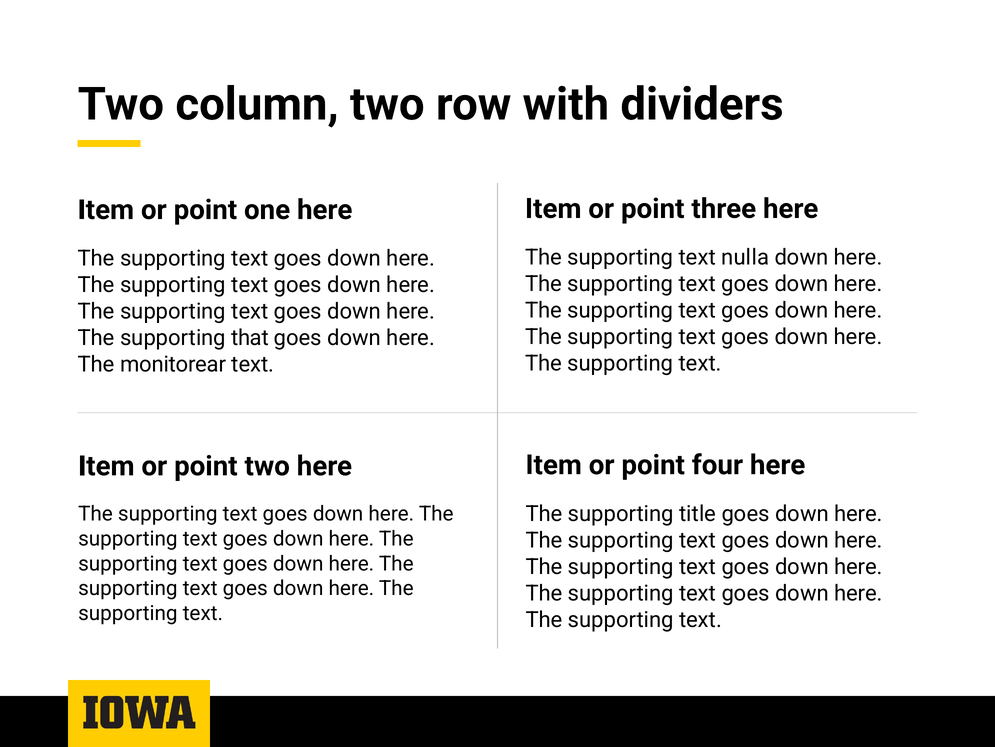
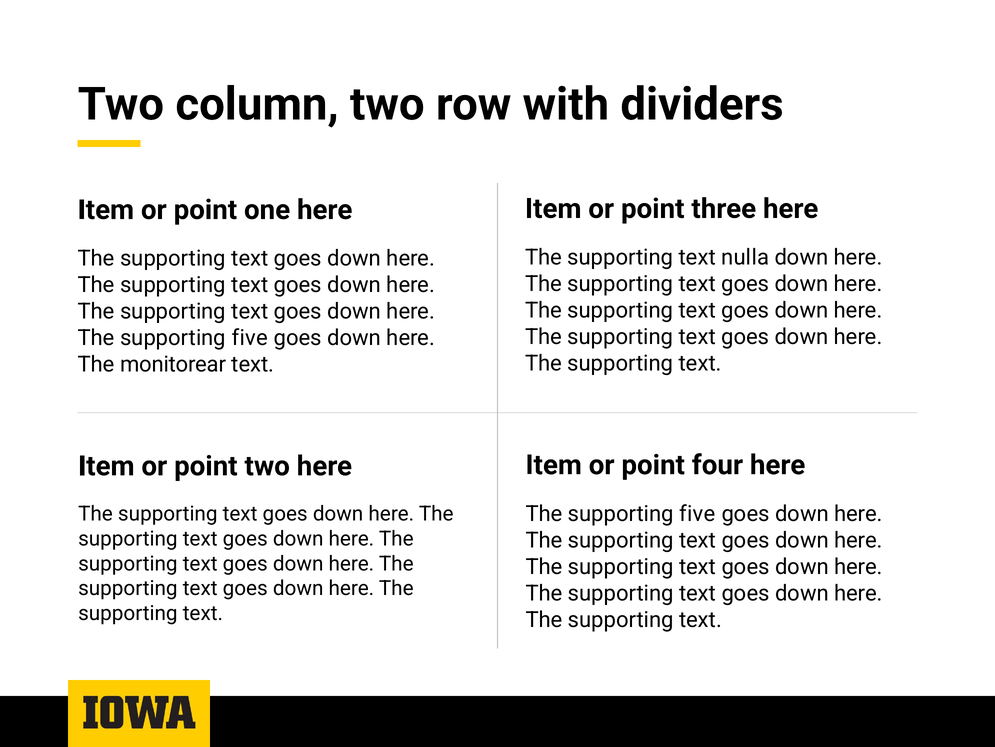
that at (250, 338): that -> five
title at (698, 513): title -> five
